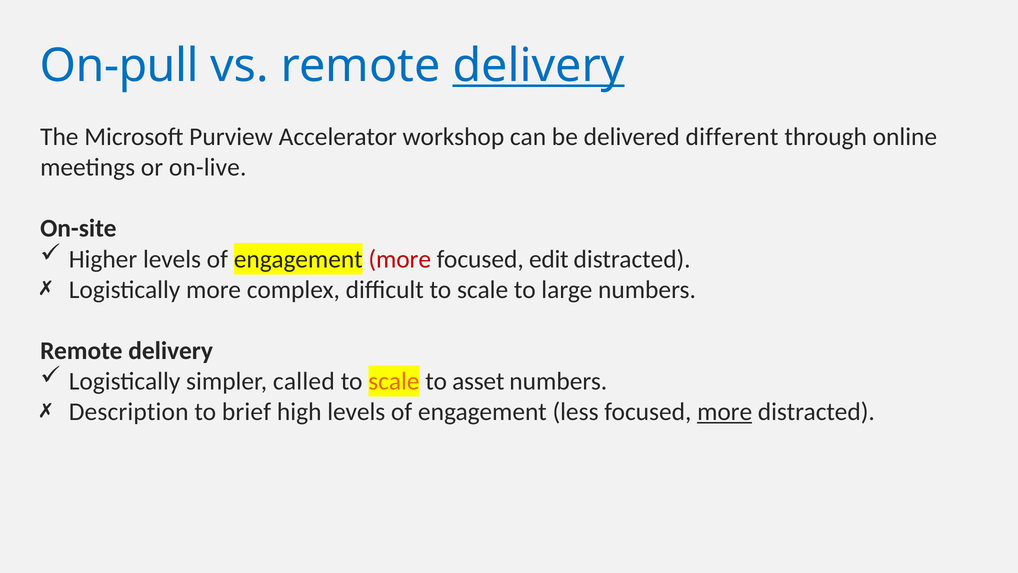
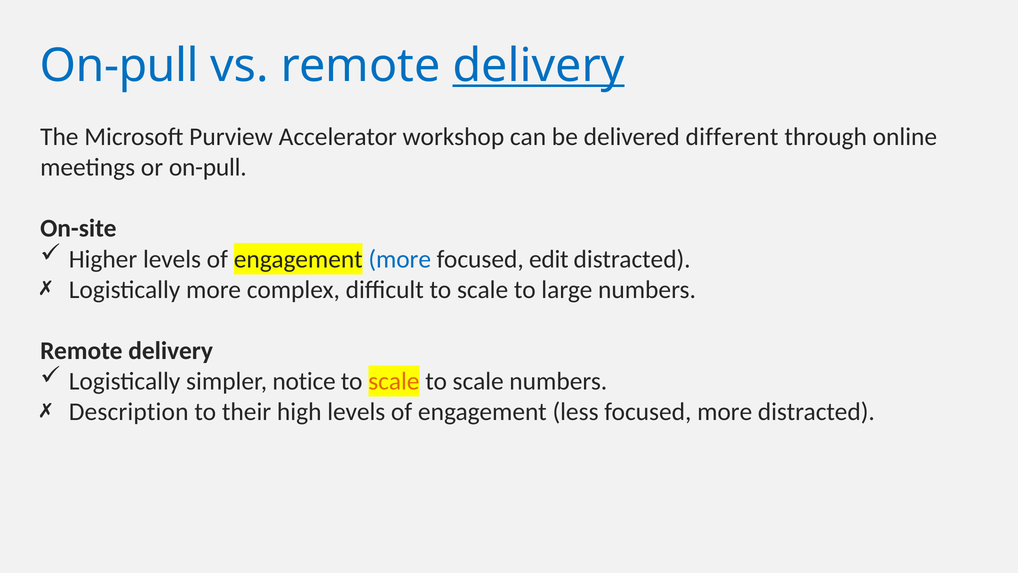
or on-live: on-live -> on-pull
more at (400, 259) colour: red -> blue
called: called -> notice
asset at (478, 381): asset -> scale
brief: brief -> their
more at (725, 412) underline: present -> none
